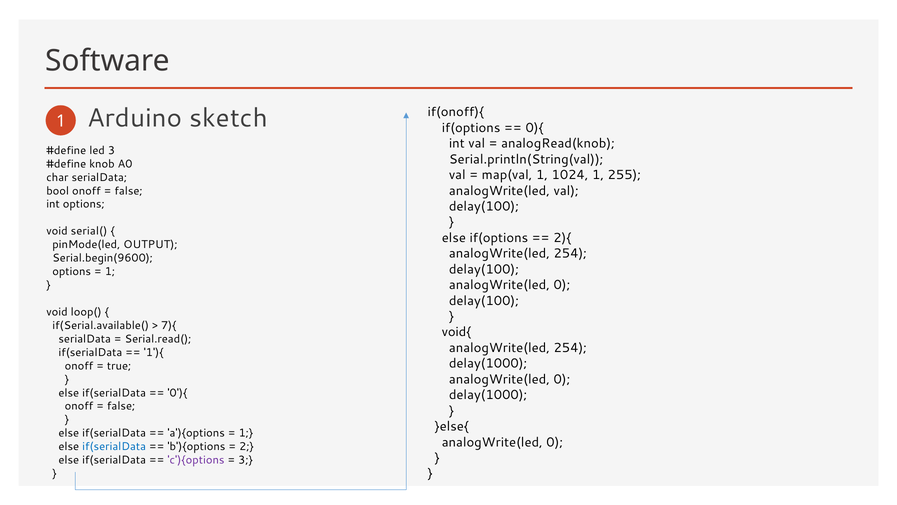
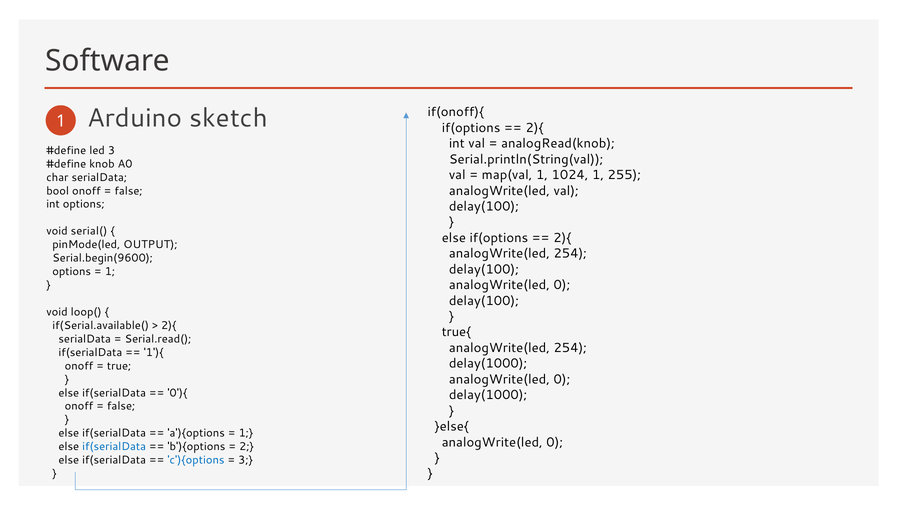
0){ at (535, 128): 0){ -> 2){
7){ at (169, 325): 7){ -> 2){
void{: void{ -> true{
c'){options colour: purple -> blue
